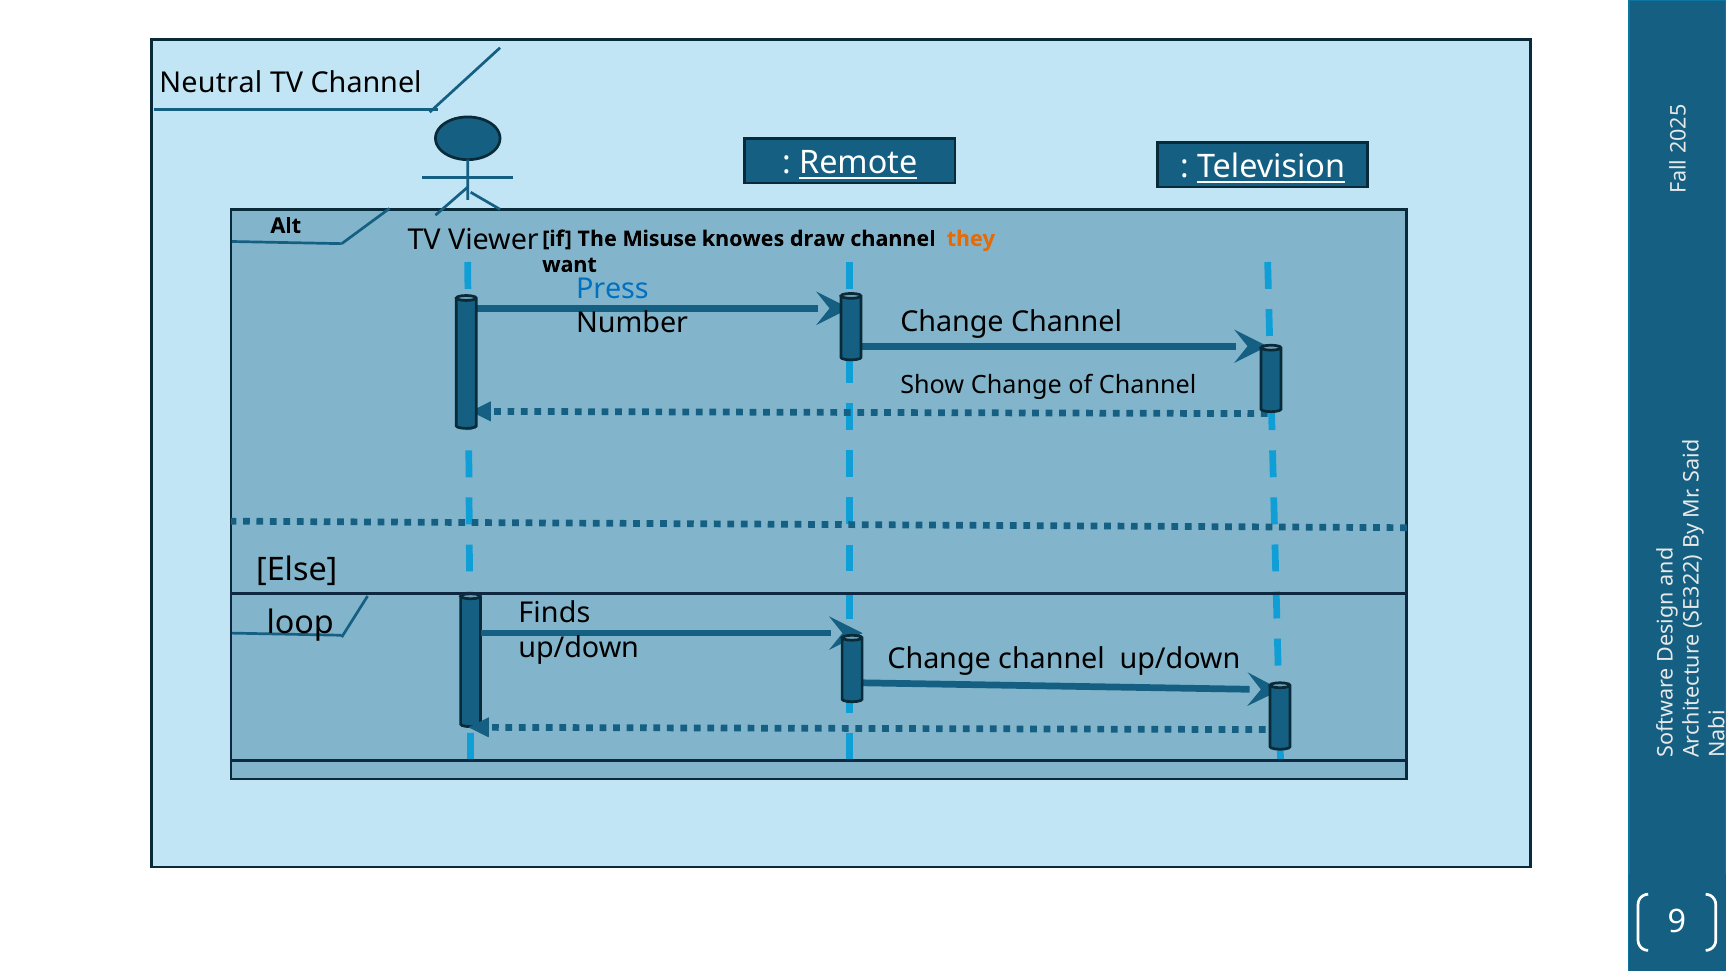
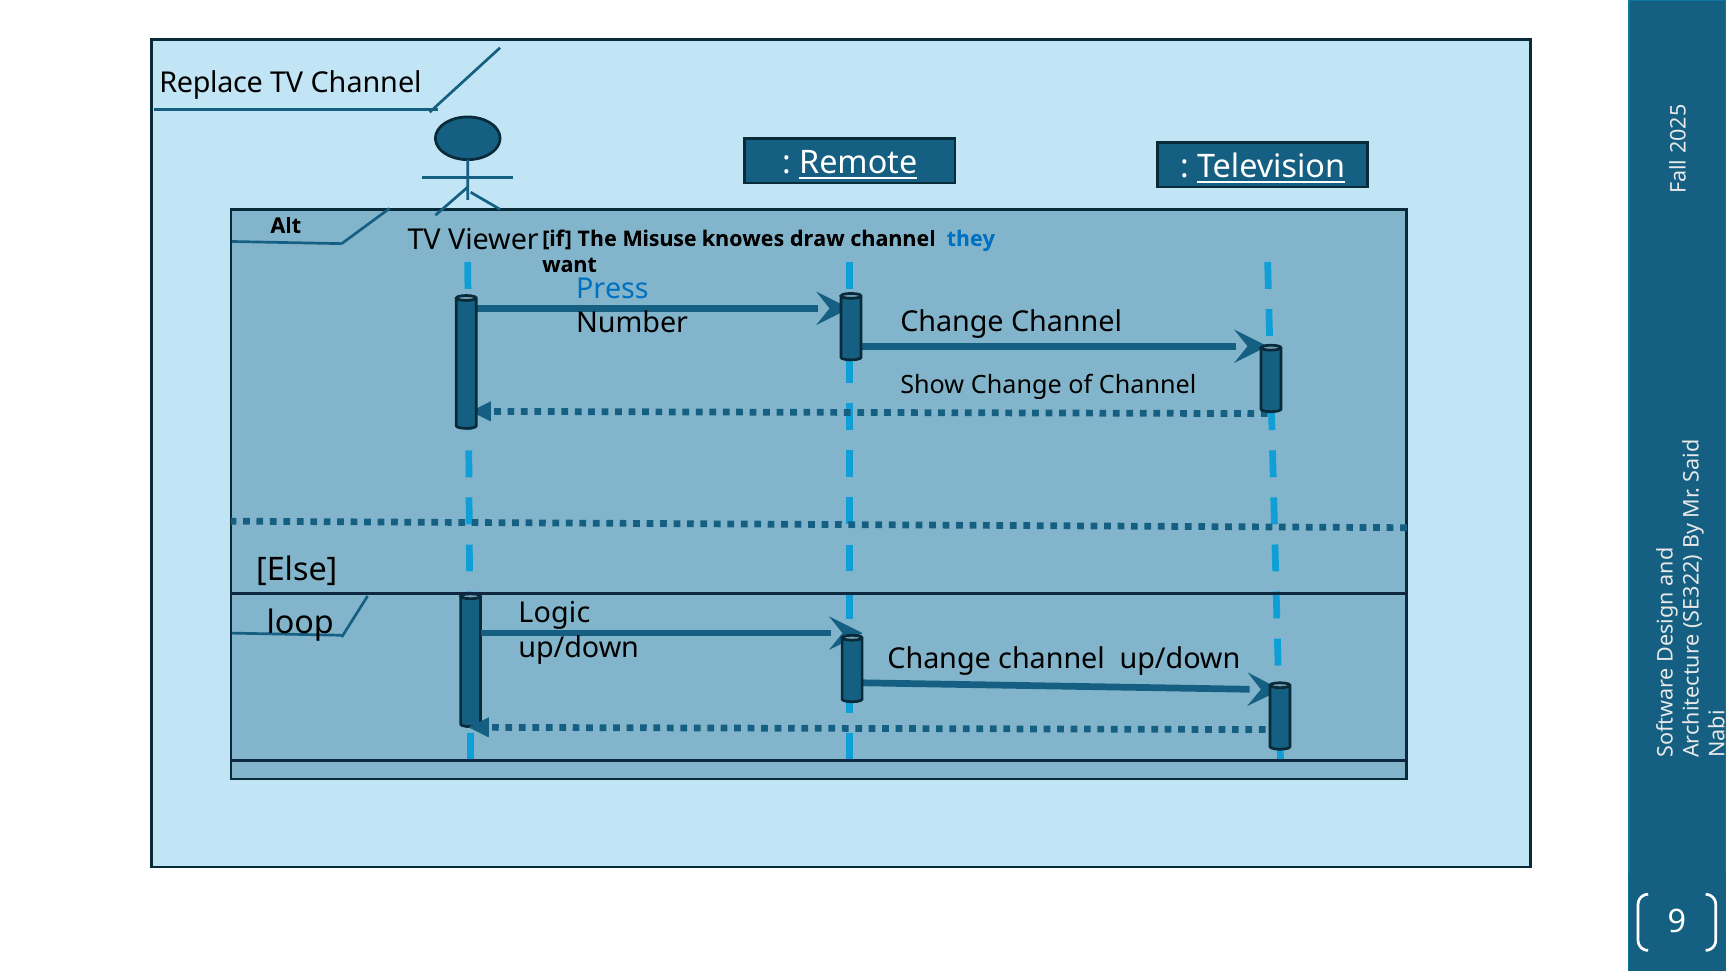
Neutral: Neutral -> Replace
they colour: orange -> blue
Finds: Finds -> Logic
